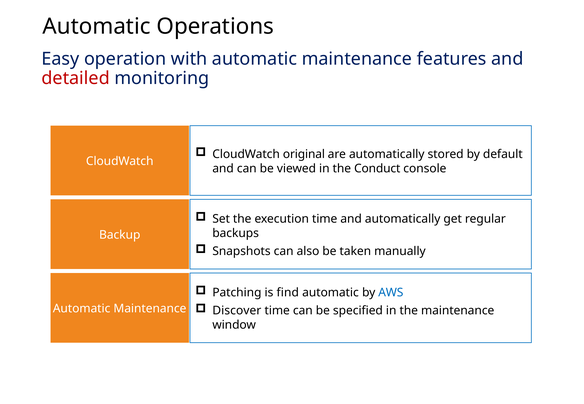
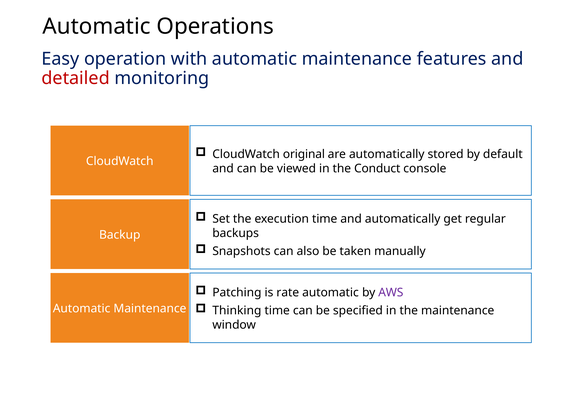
find: find -> rate
AWS colour: blue -> purple
Discover: Discover -> Thinking
